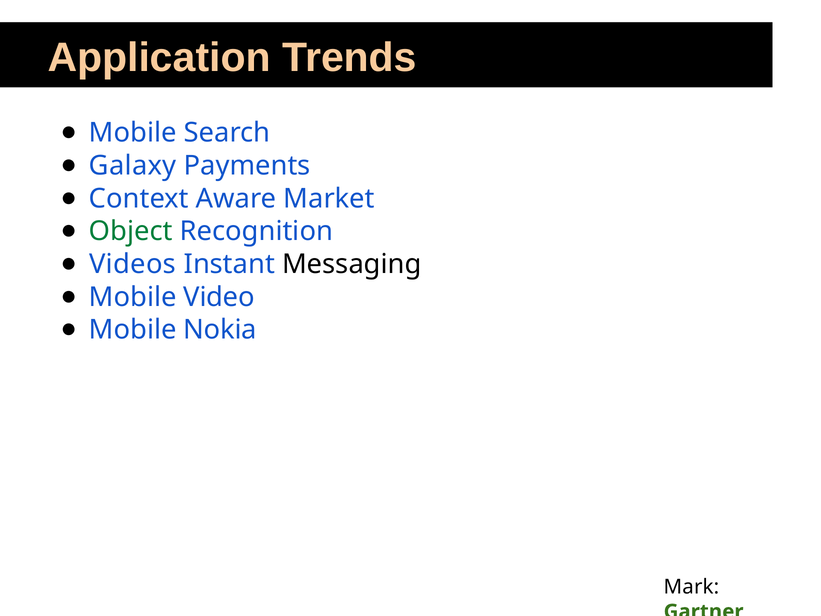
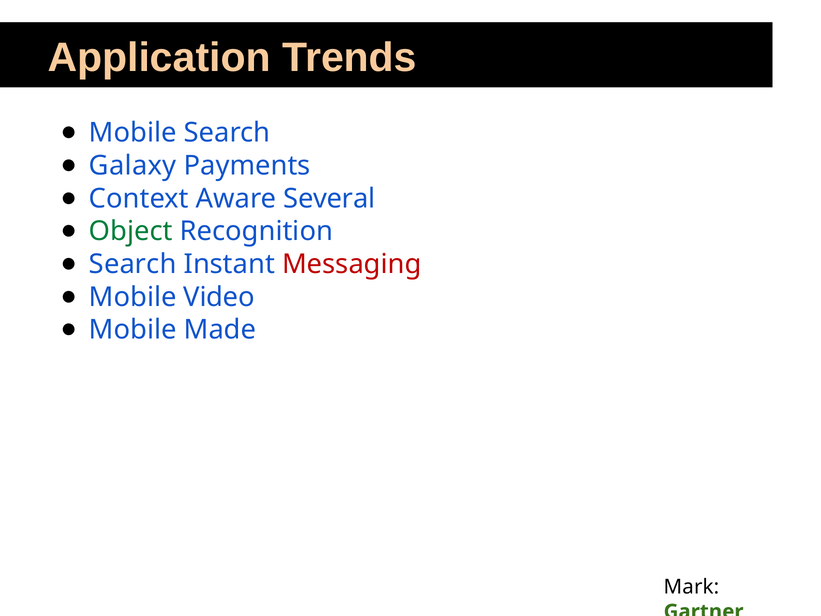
Market: Market -> Several
Videos at (133, 264): Videos -> Search
Messaging colour: black -> red
Nokia: Nokia -> Made
